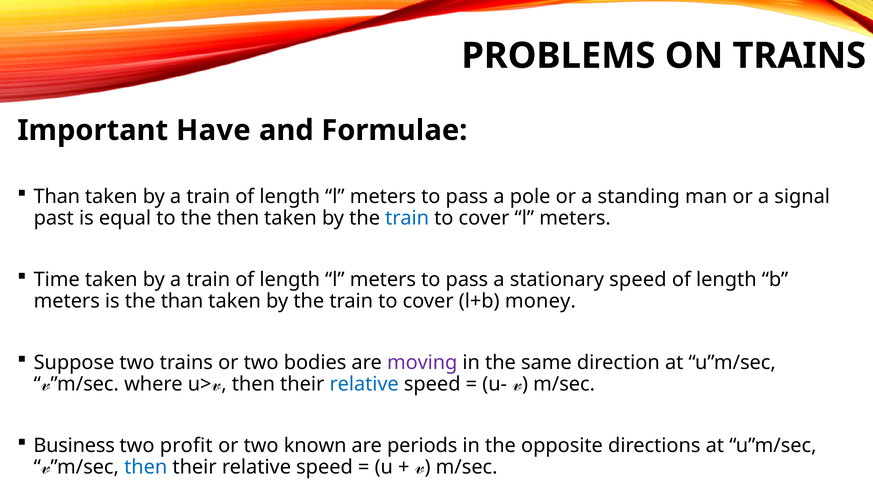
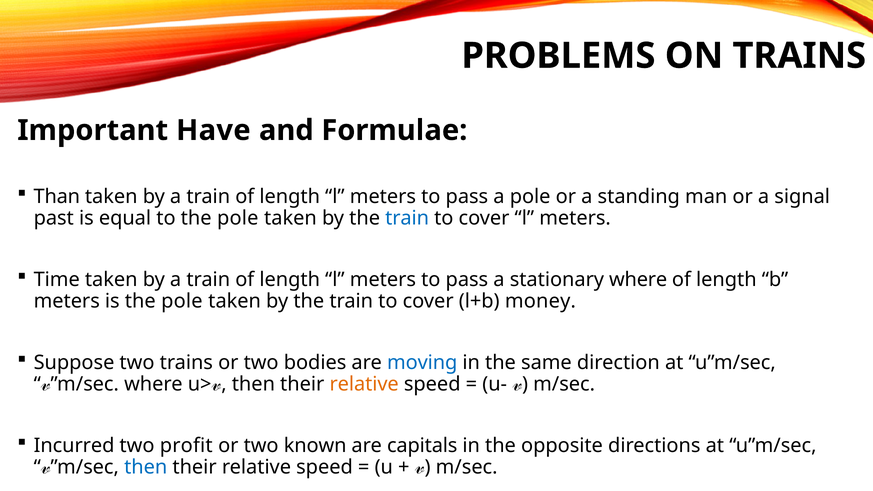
to the then: then -> pole
stationary speed: speed -> where
is the than: than -> pole
moving colour: purple -> blue
relative at (364, 384) colour: blue -> orange
Business: Business -> Incurred
periods: periods -> capitals
